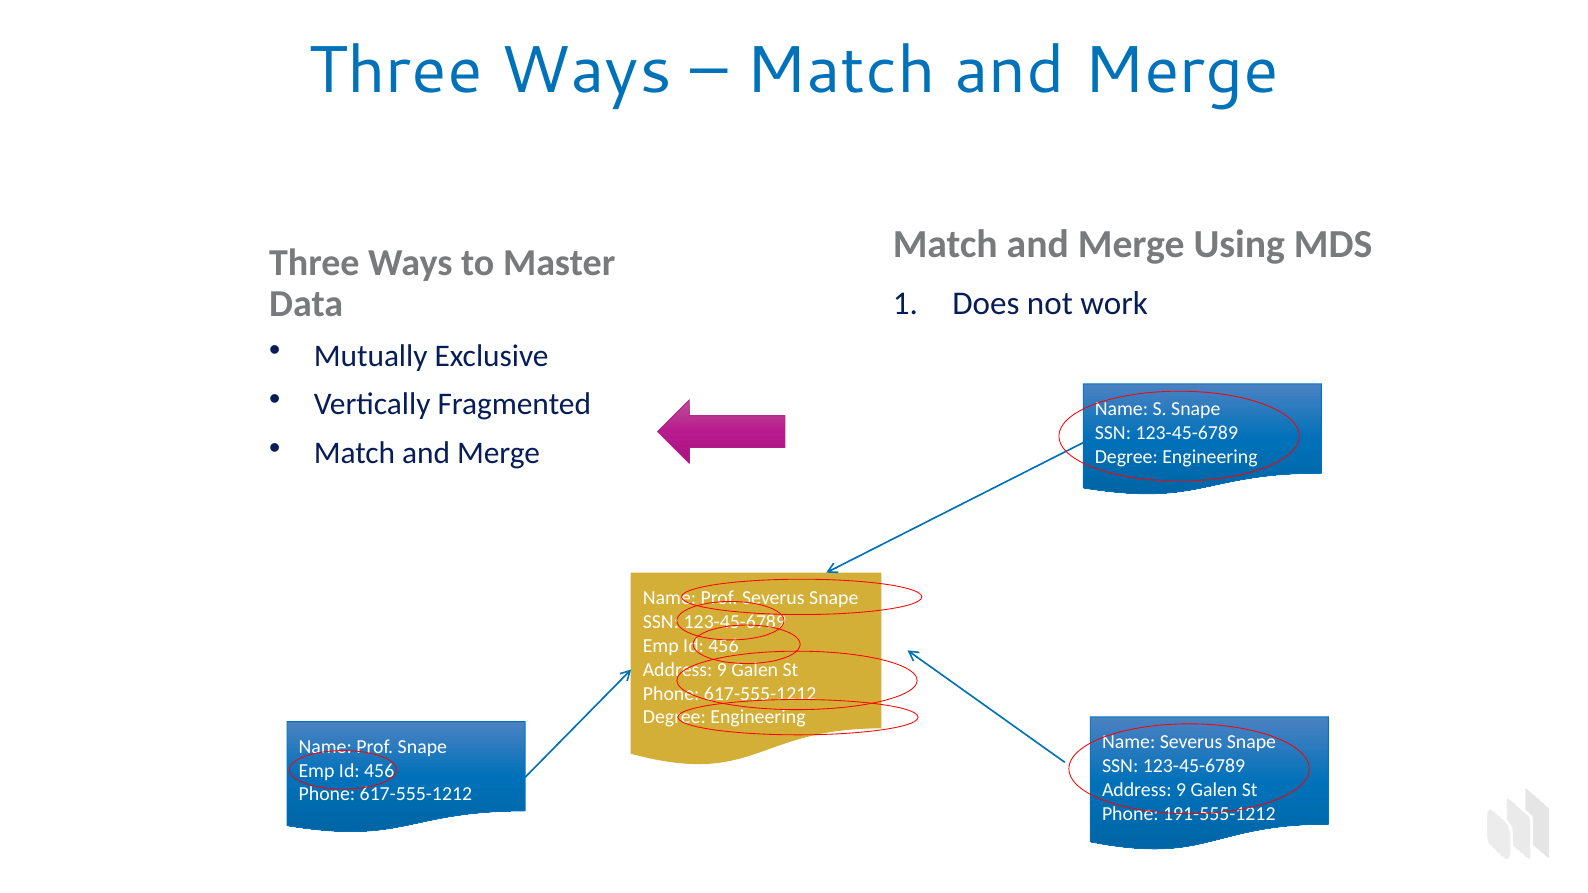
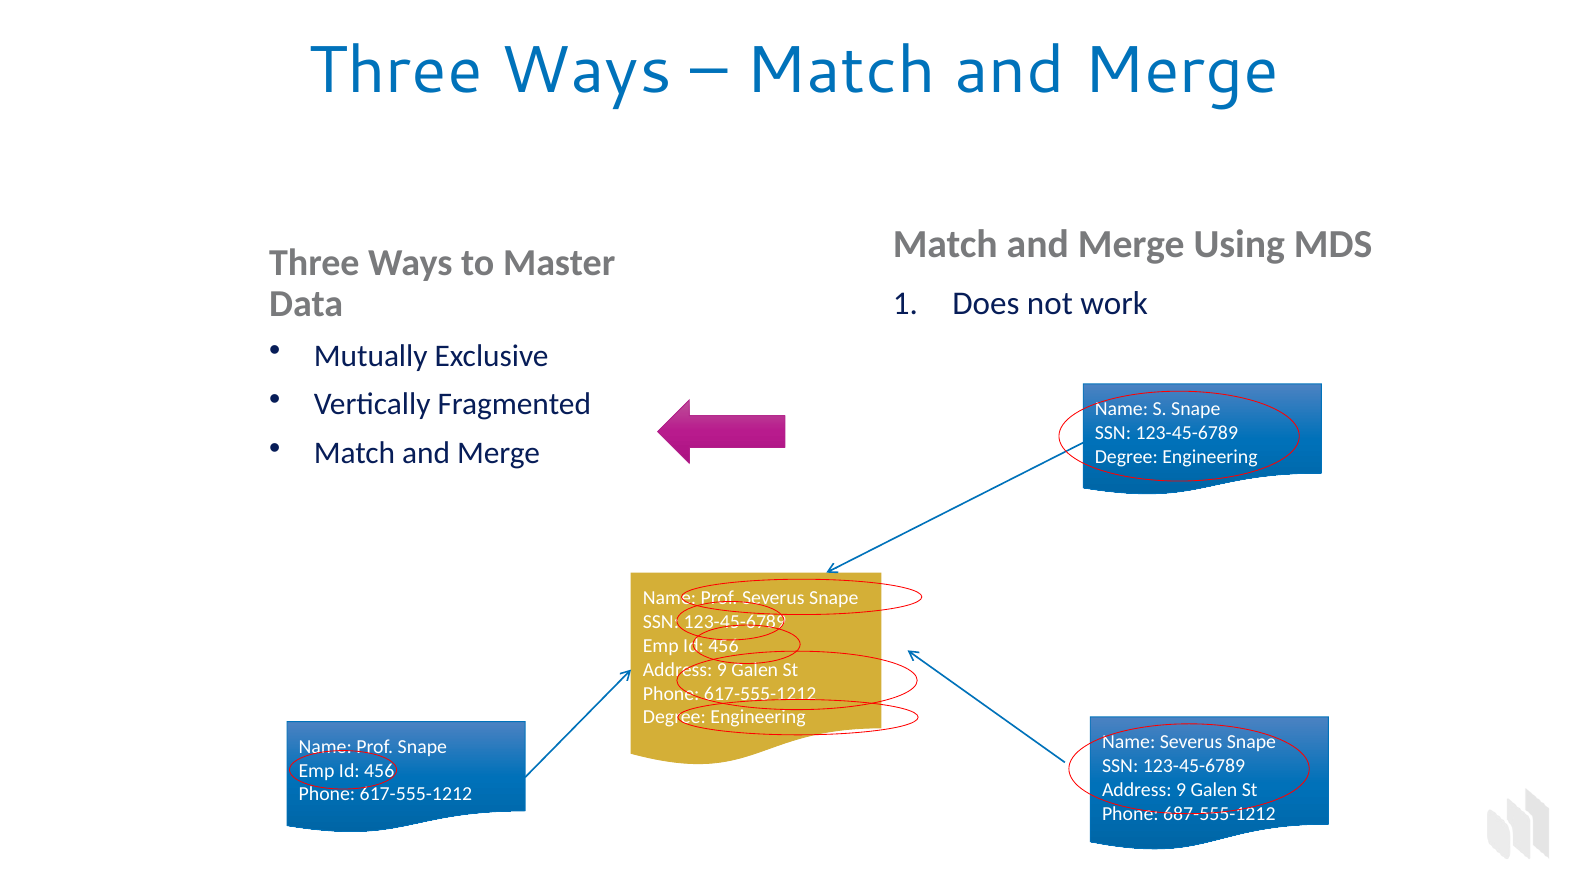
191-555-1212: 191-555-1212 -> 687-555-1212
